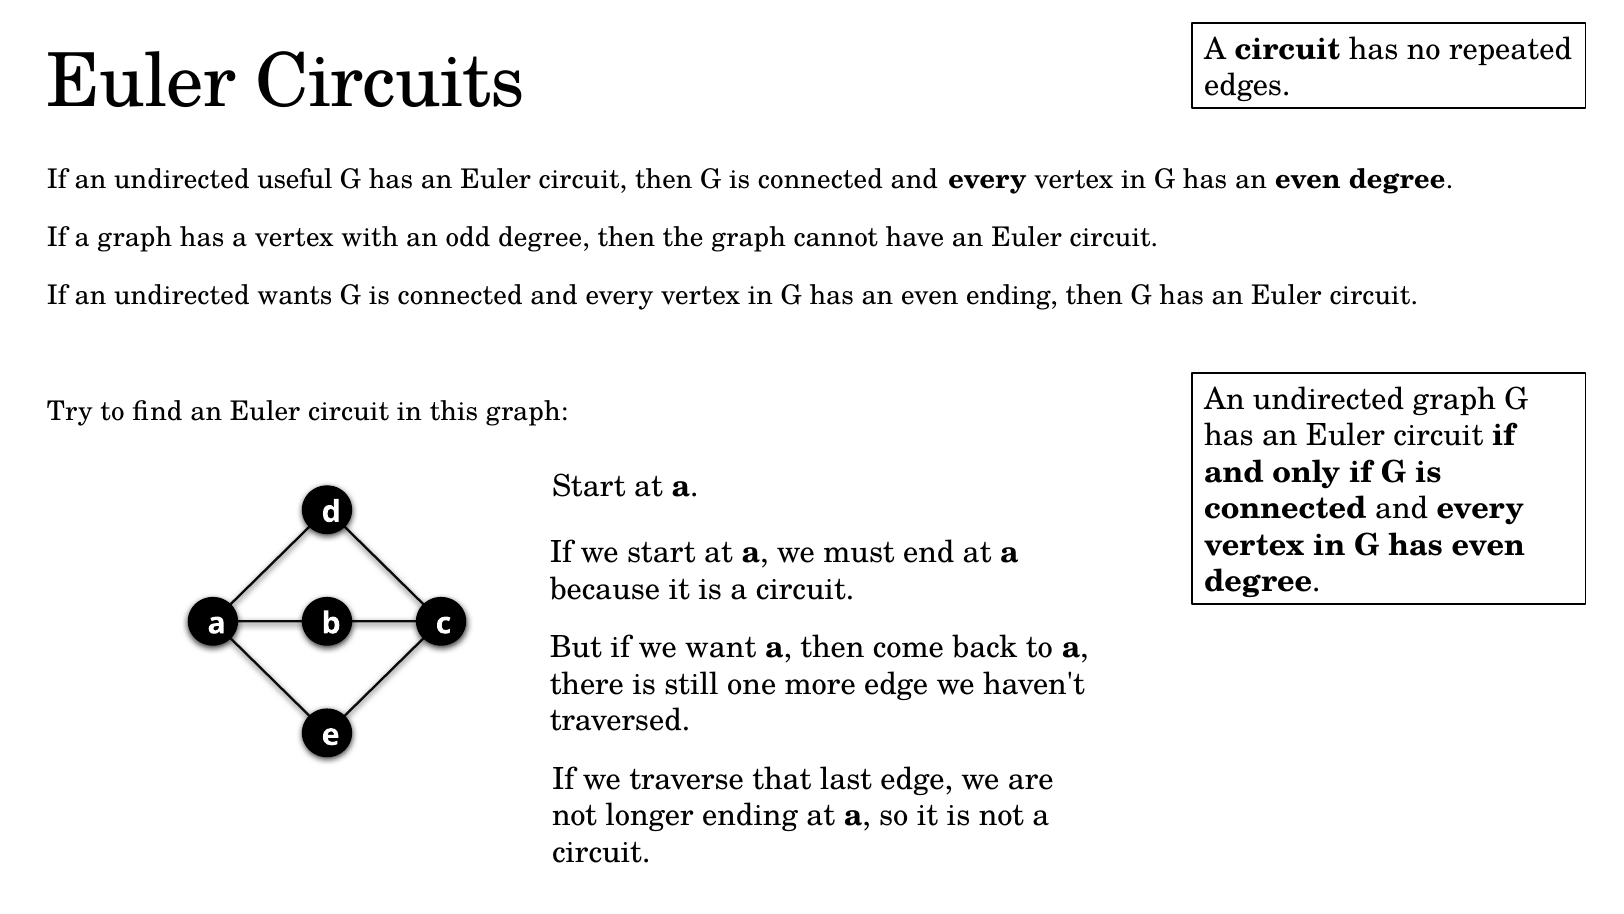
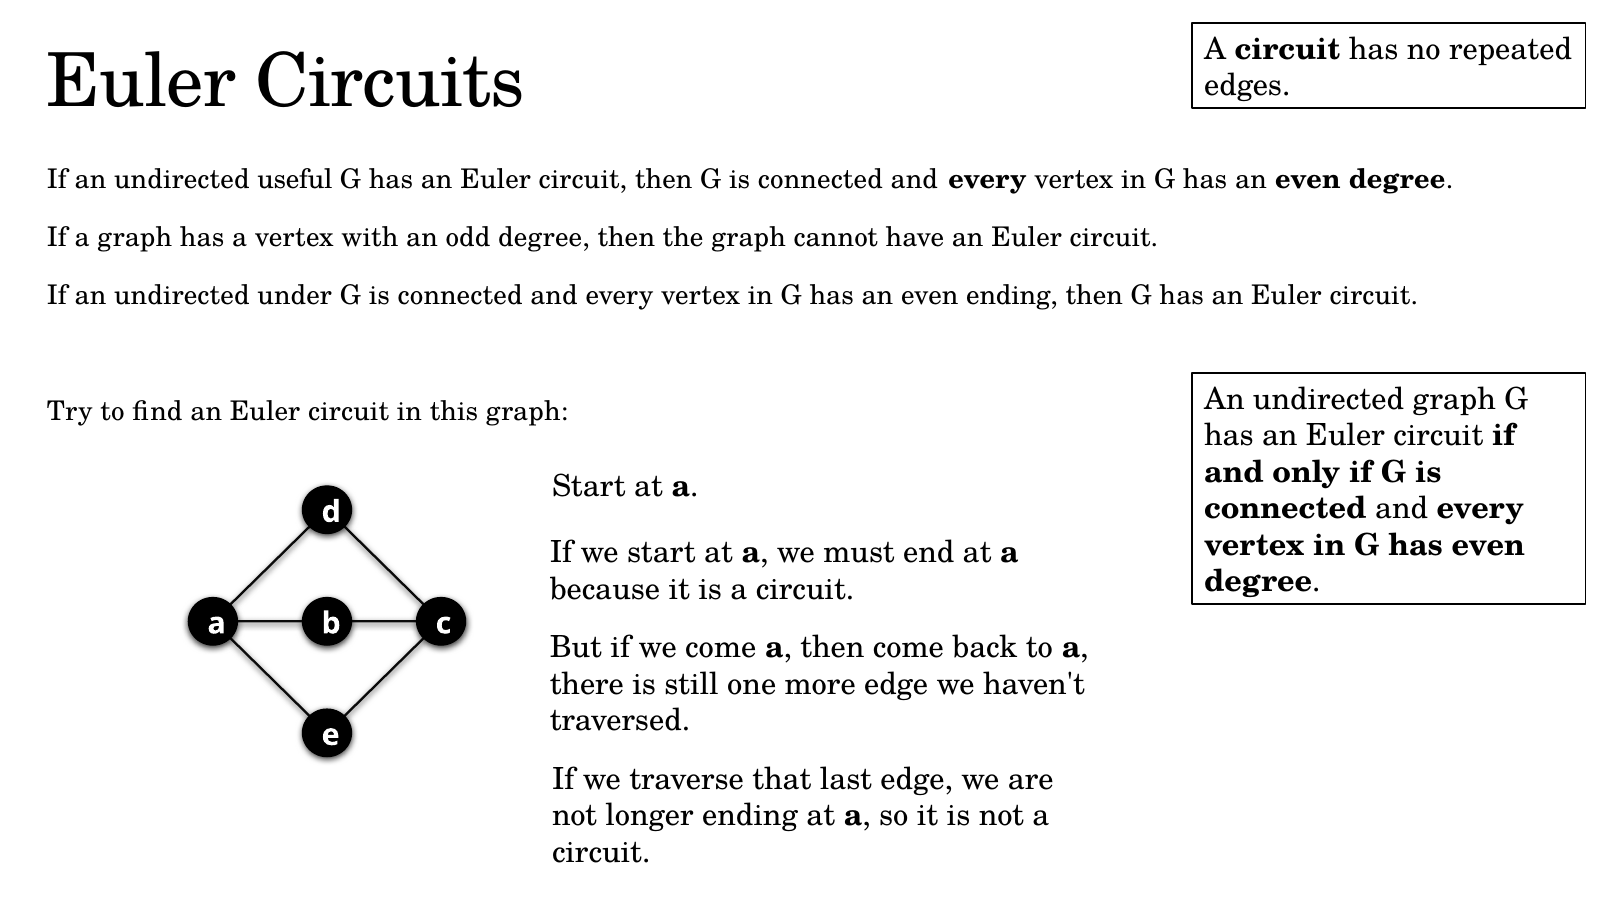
wants: wants -> under
we want: want -> come
